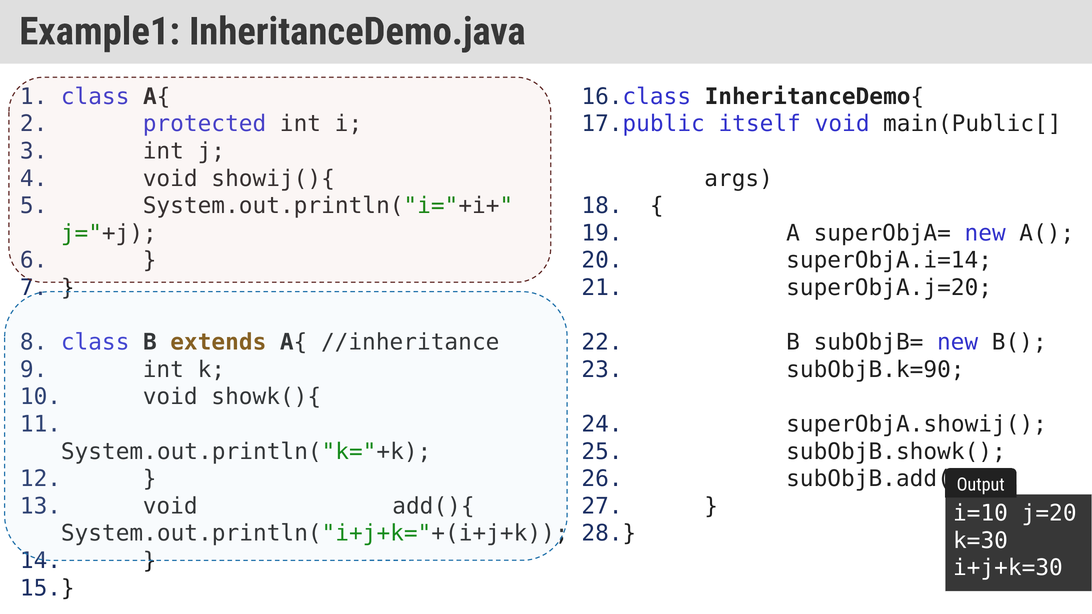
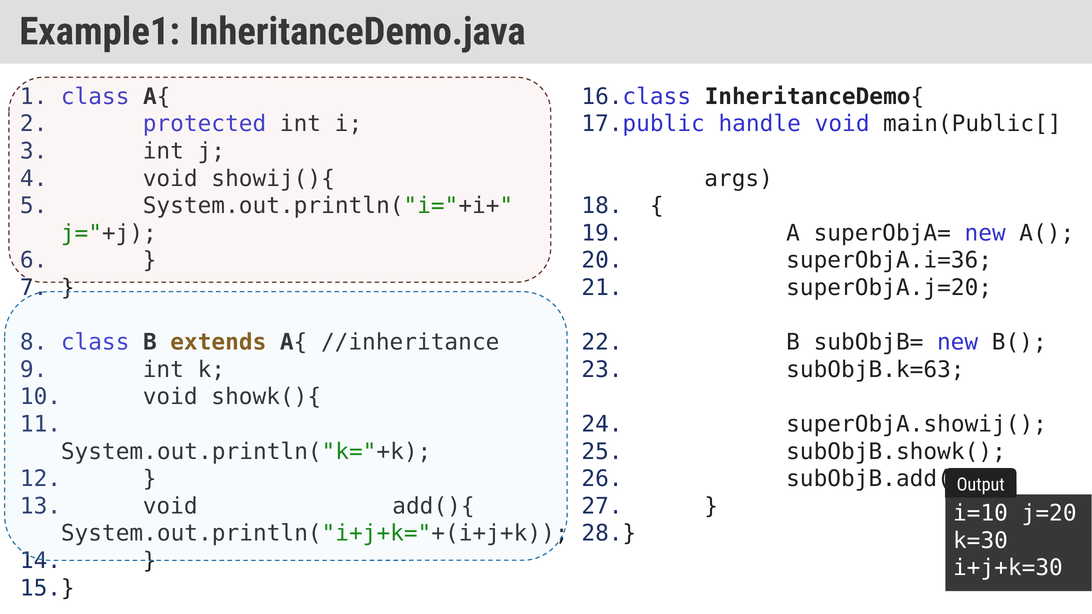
itself: itself -> handle
superObjA.i=14: superObjA.i=14 -> superObjA.i=36
subObjB.k=90: subObjB.k=90 -> subObjB.k=63
